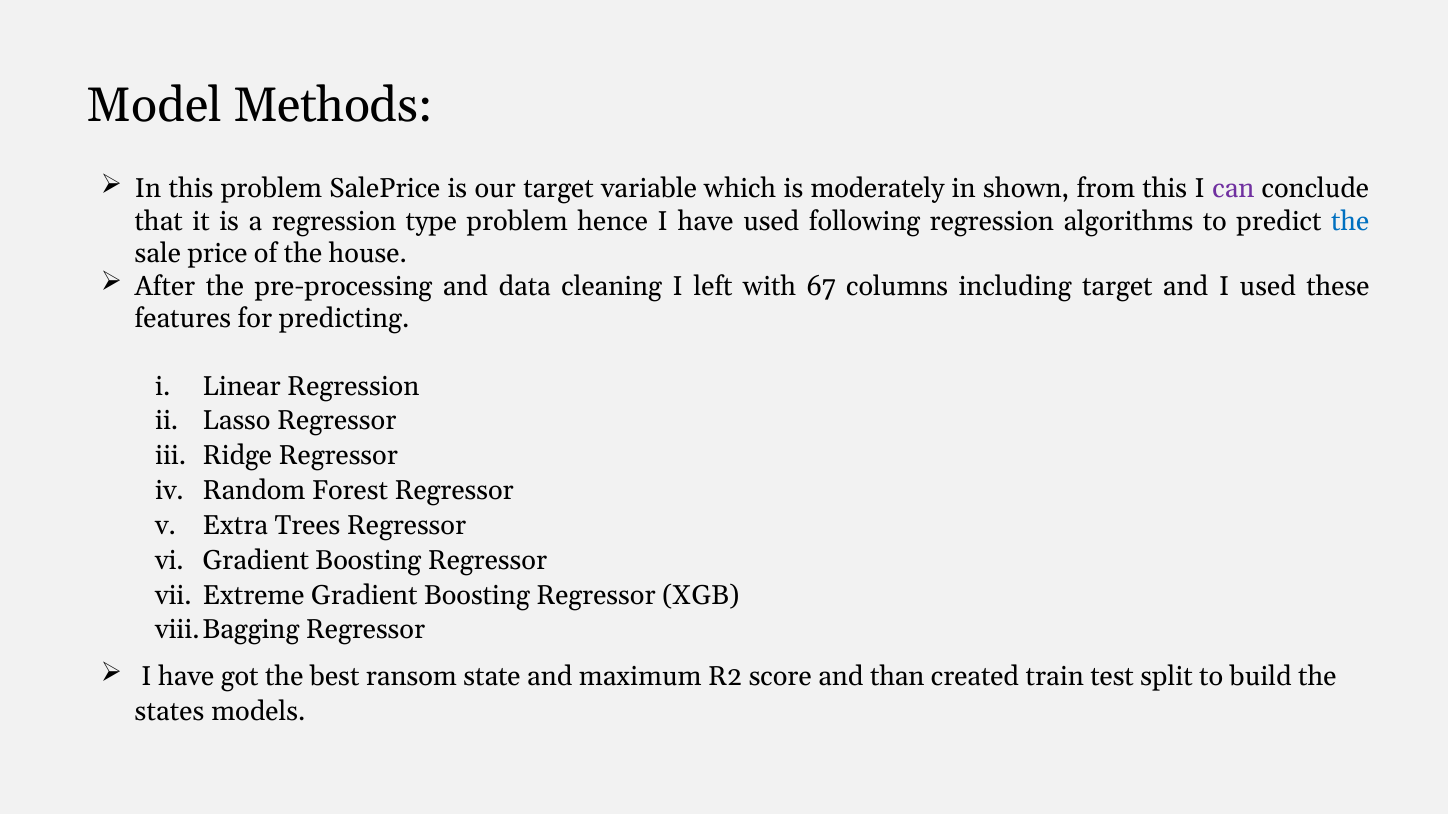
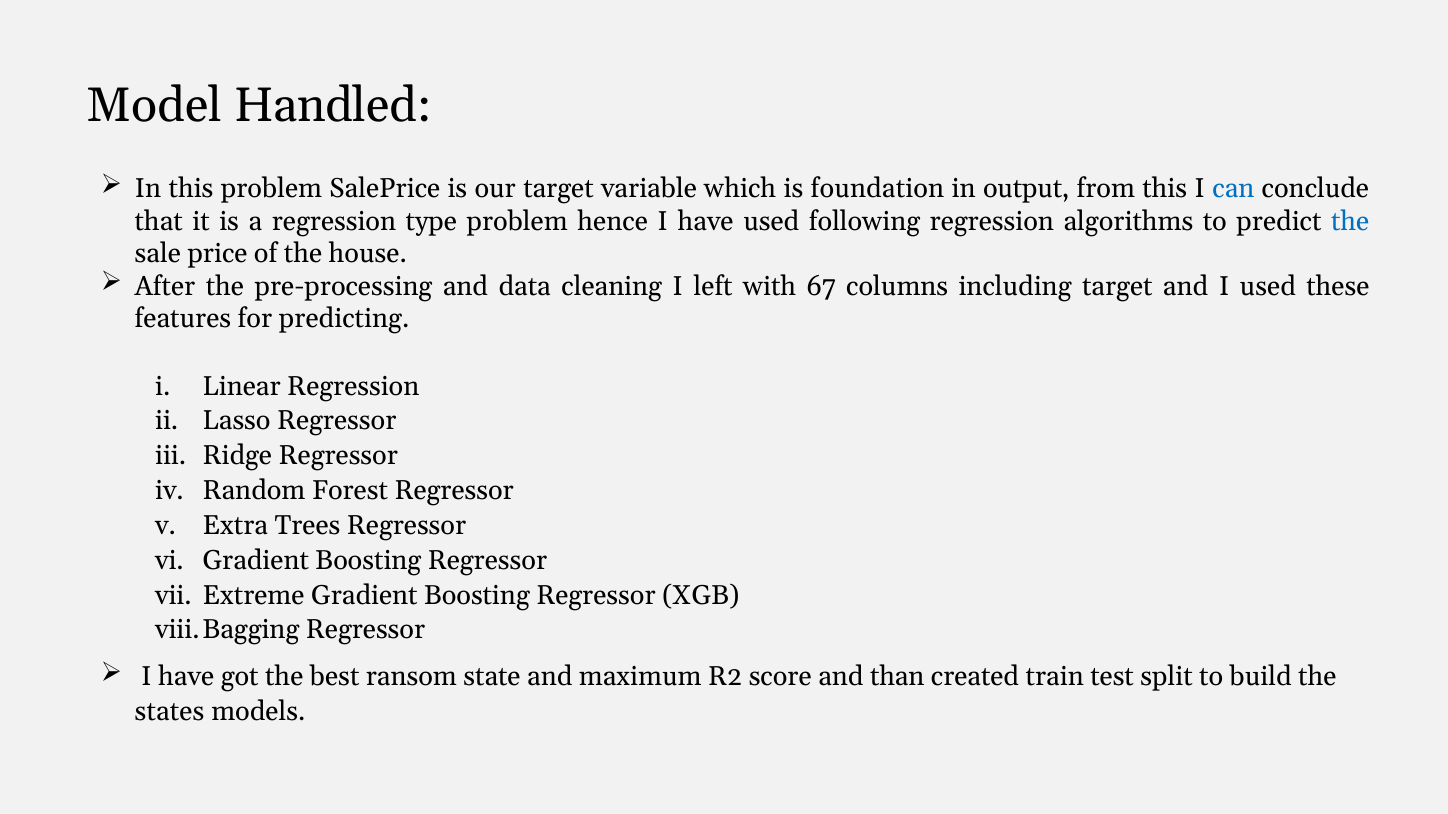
Methods: Methods -> Handled
moderately: moderately -> foundation
shown: shown -> output
can colour: purple -> blue
